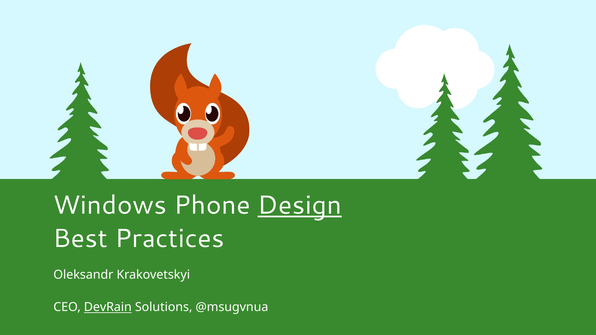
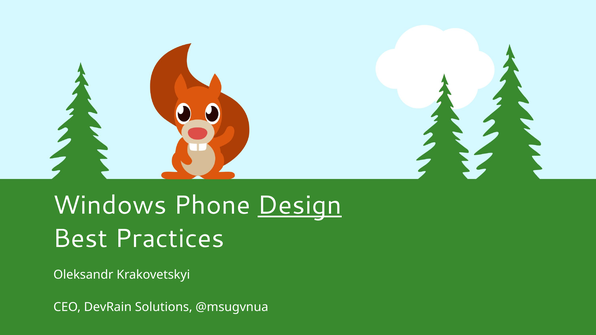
DevRain underline: present -> none
